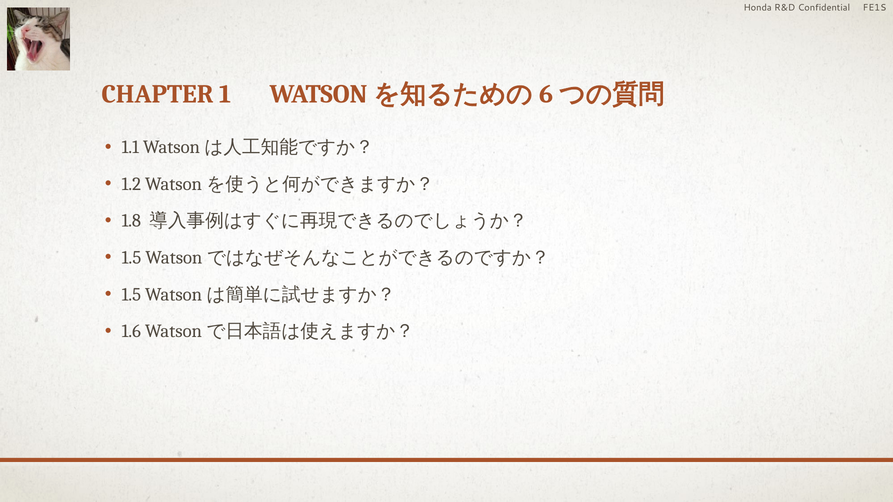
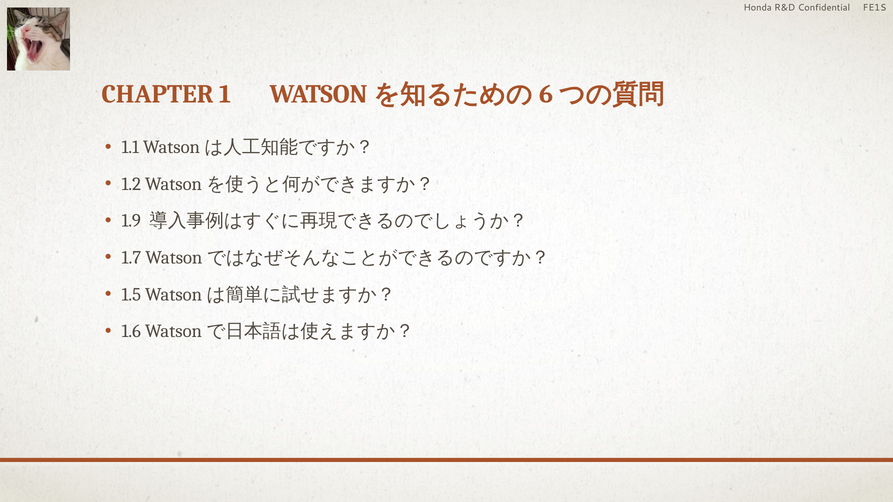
1.8: 1.8 -> 1.9
1.5 at (131, 258): 1.5 -> 1.7
